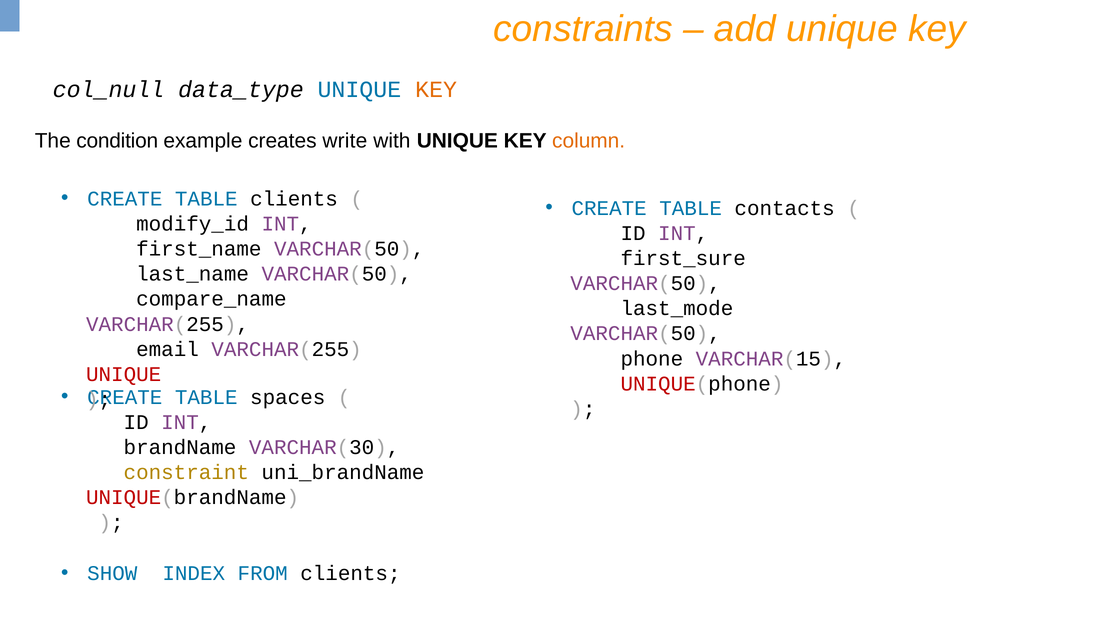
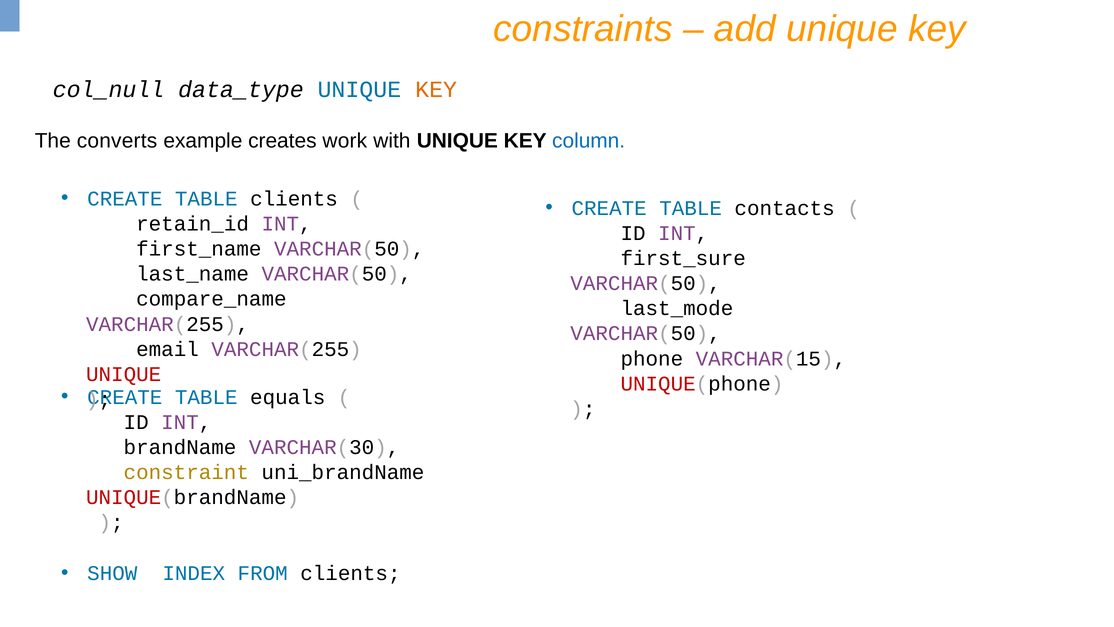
condition: condition -> converts
write: write -> work
column colour: orange -> blue
modify_id: modify_id -> retain_id
spaces: spaces -> equals
